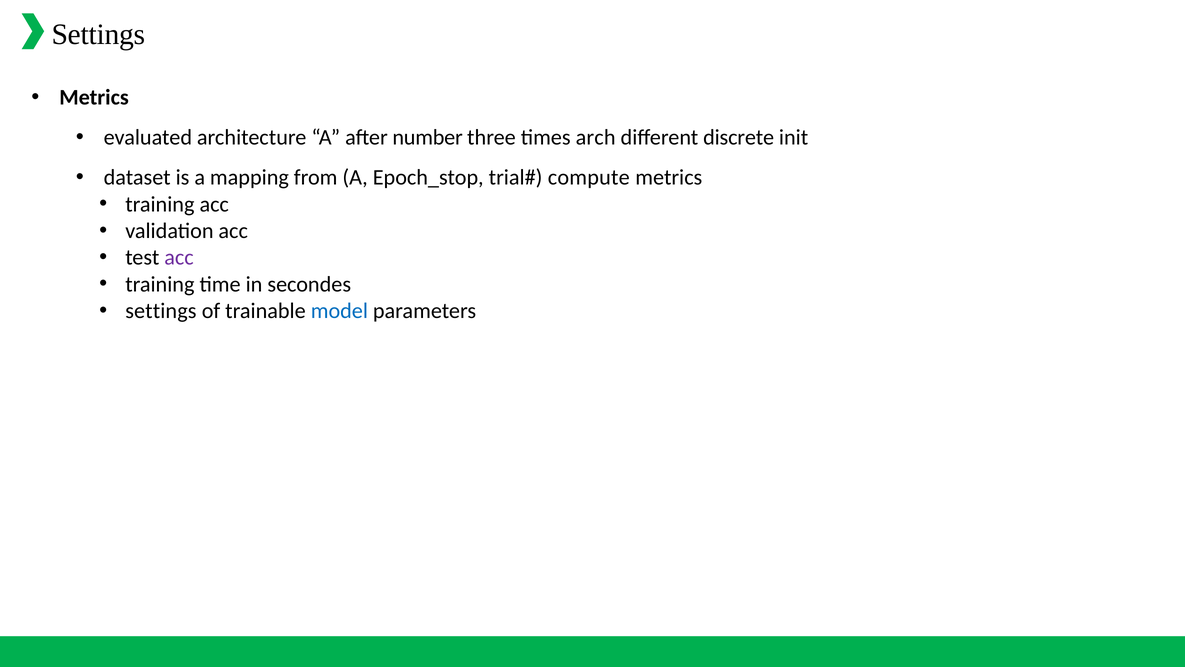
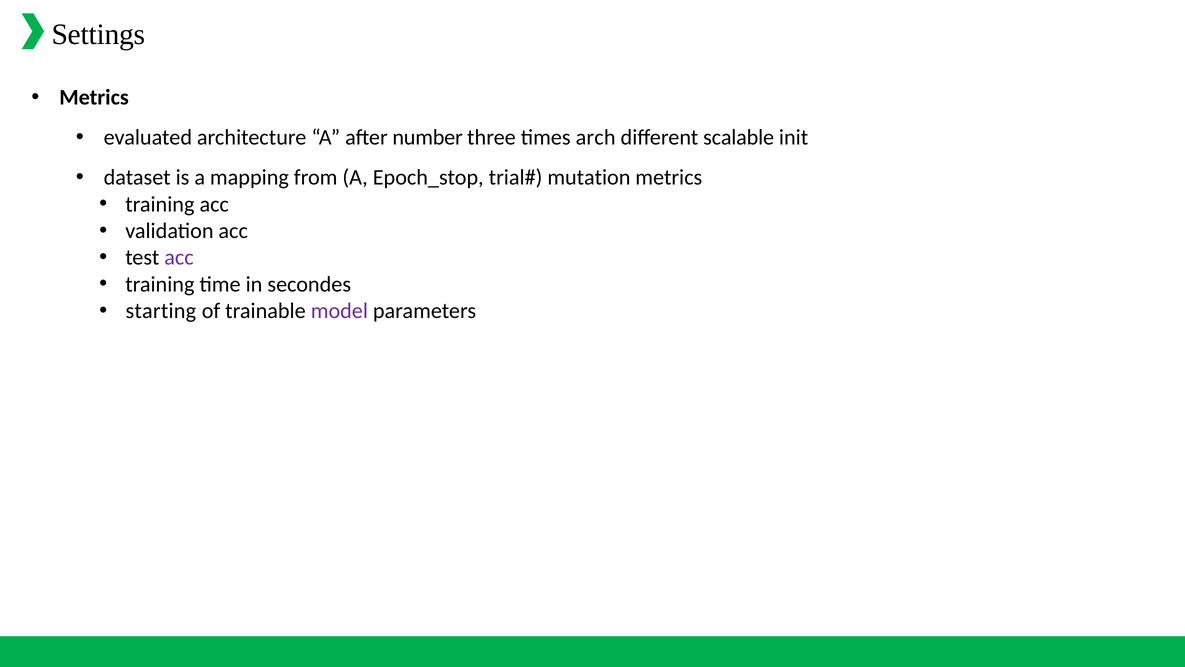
discrete: discrete -> scalable
compute: compute -> mutation
settings at (161, 311): settings -> starting
model colour: blue -> purple
